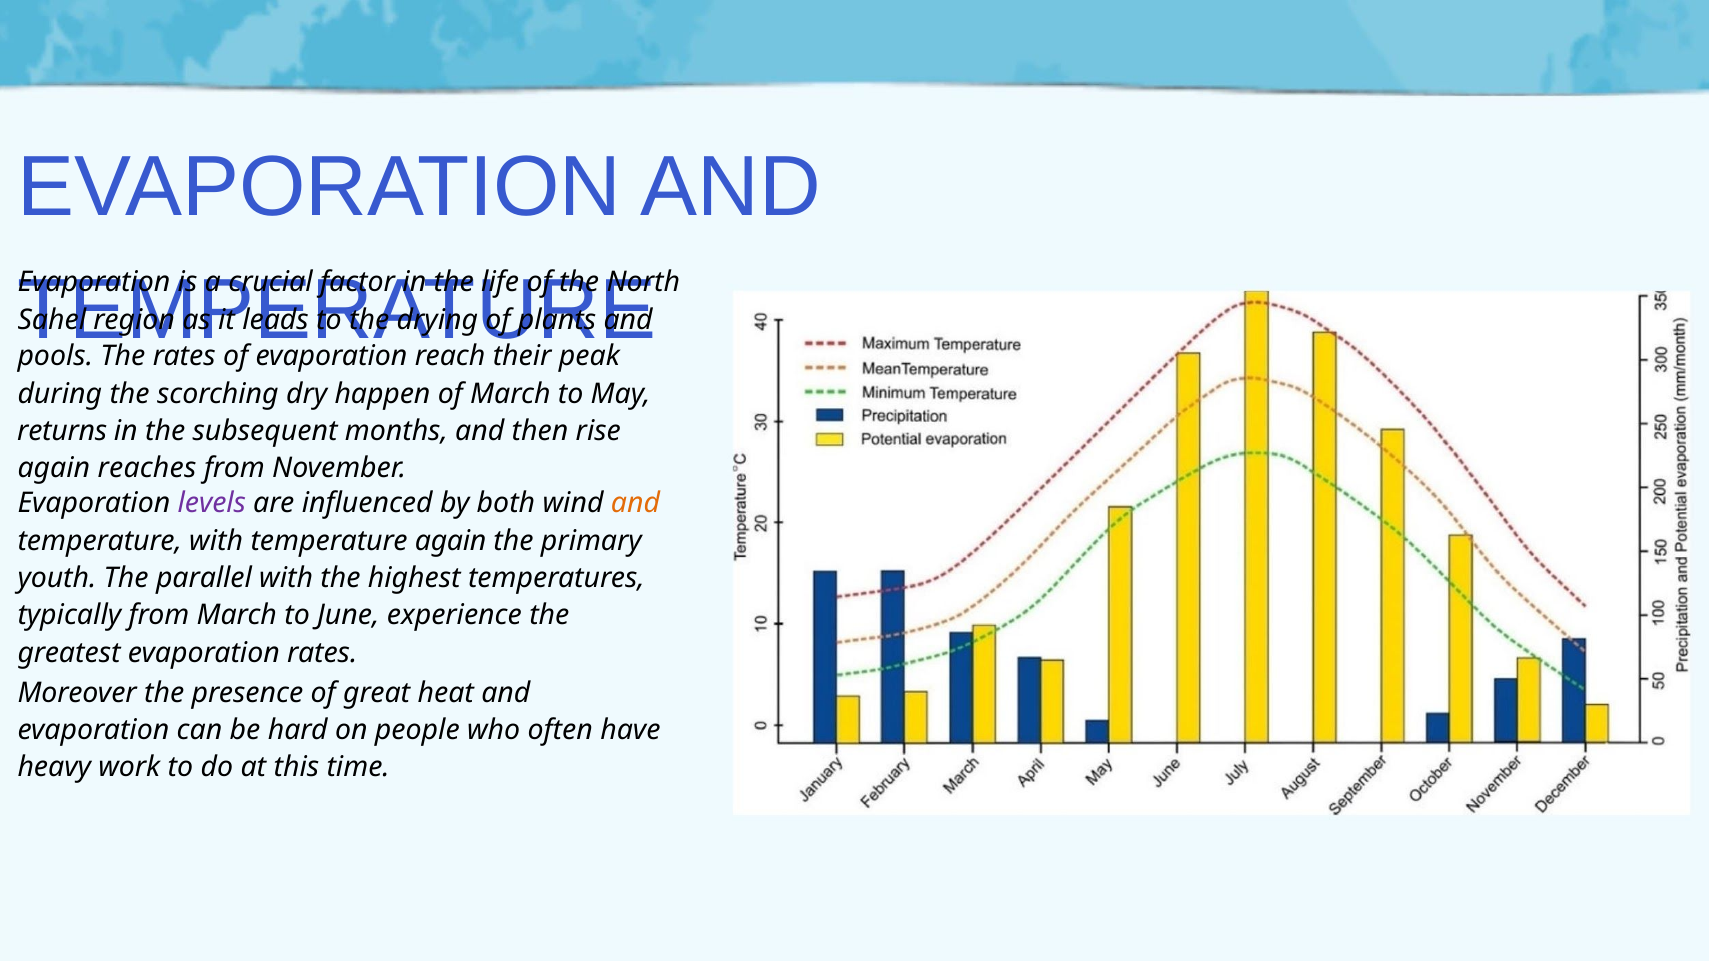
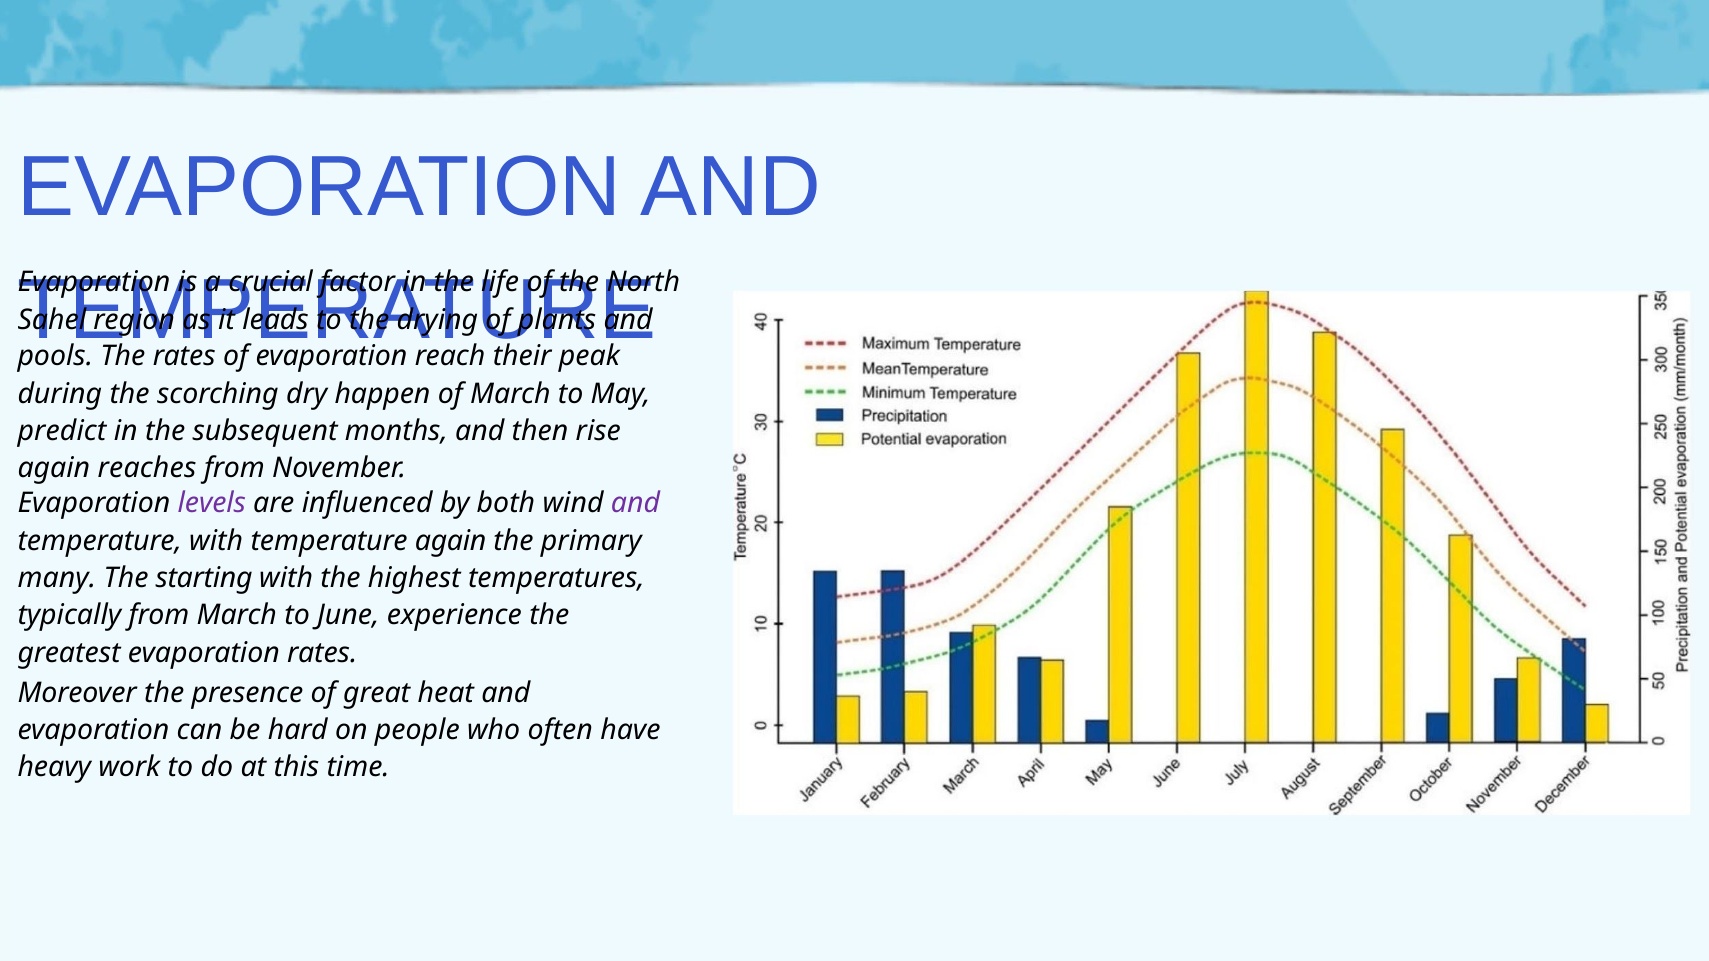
returns: returns -> predict
and at (636, 504) colour: orange -> purple
youth: youth -> many
parallel: parallel -> starting
